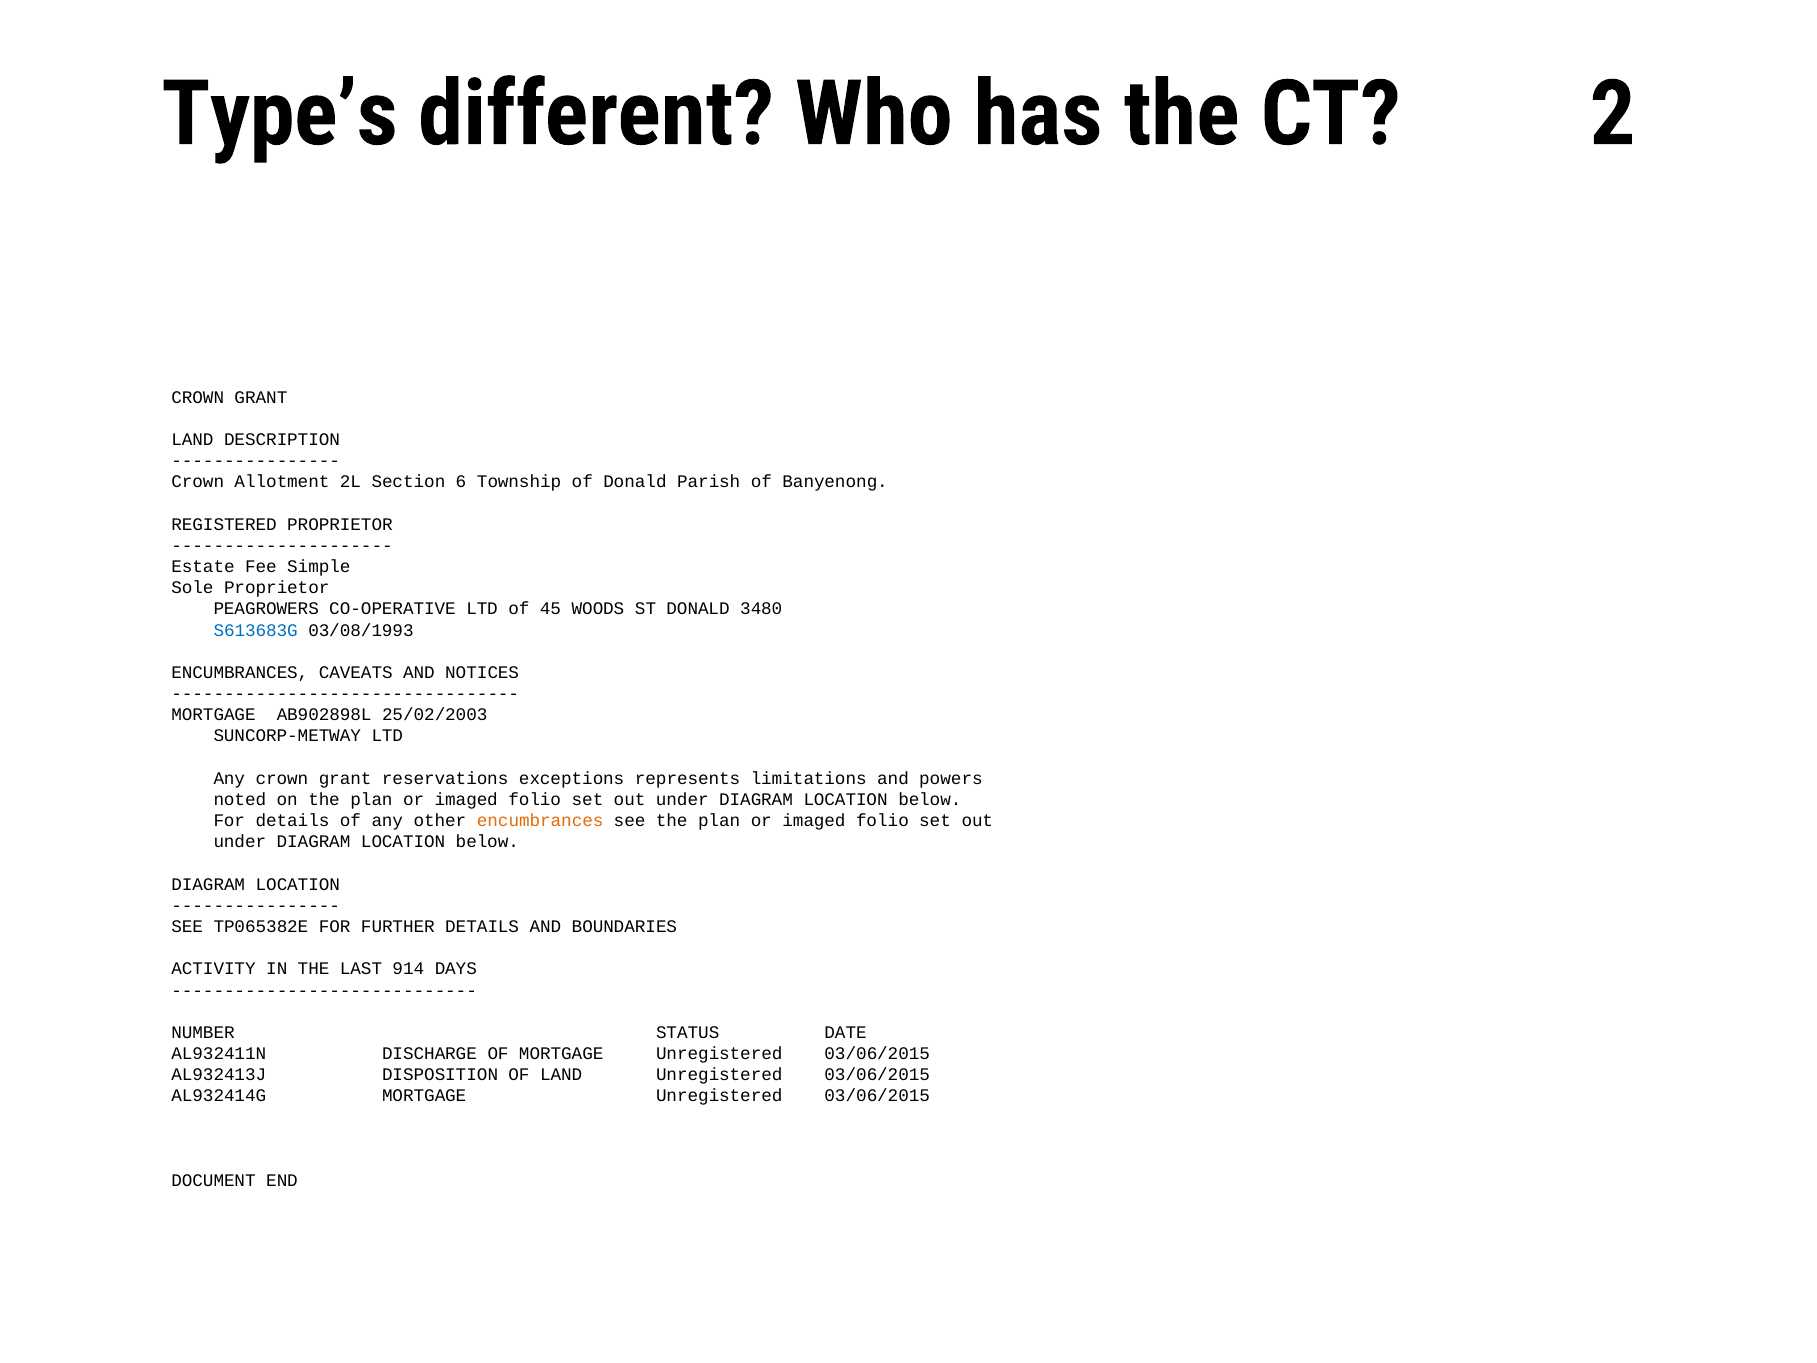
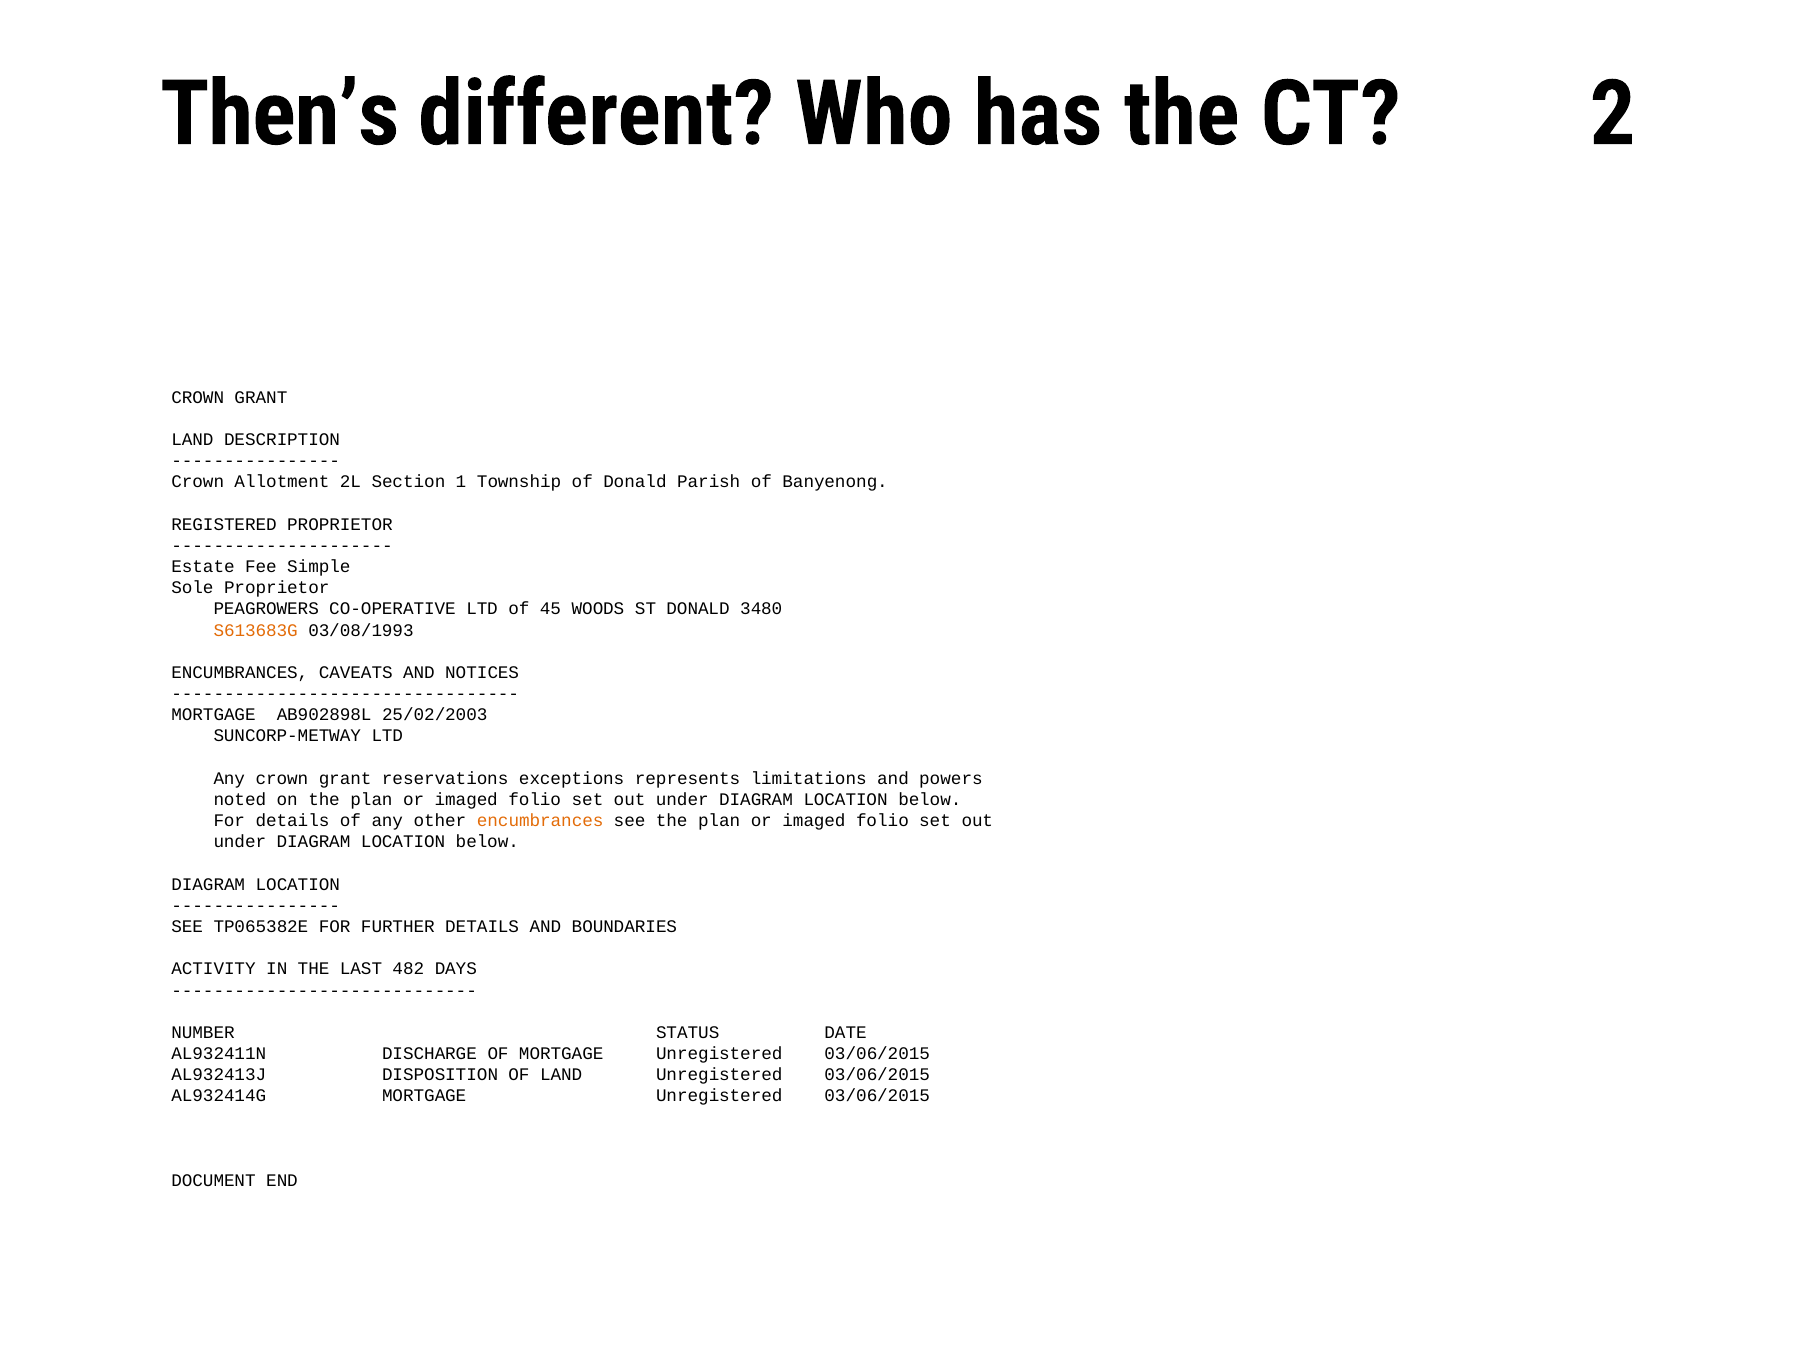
Type’s: Type’s -> Then’s
6: 6 -> 1
S613683G colour: blue -> orange
914: 914 -> 482
